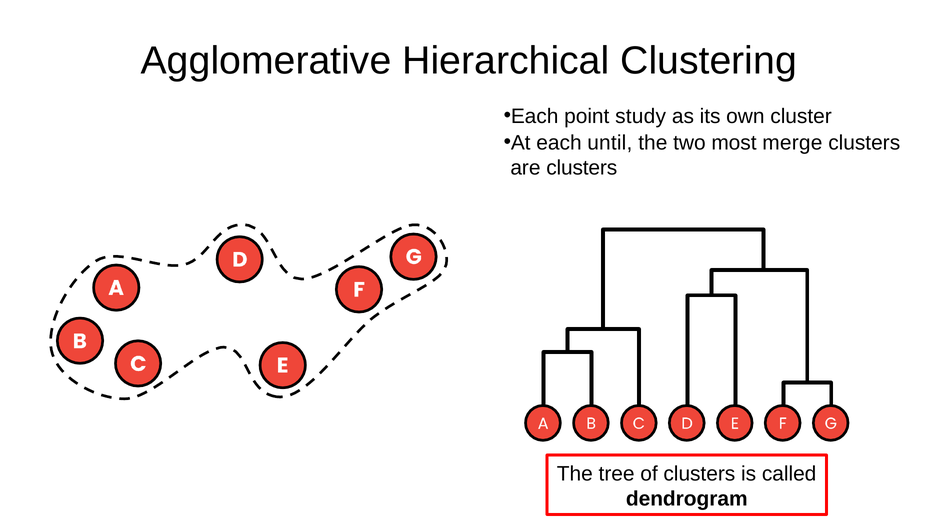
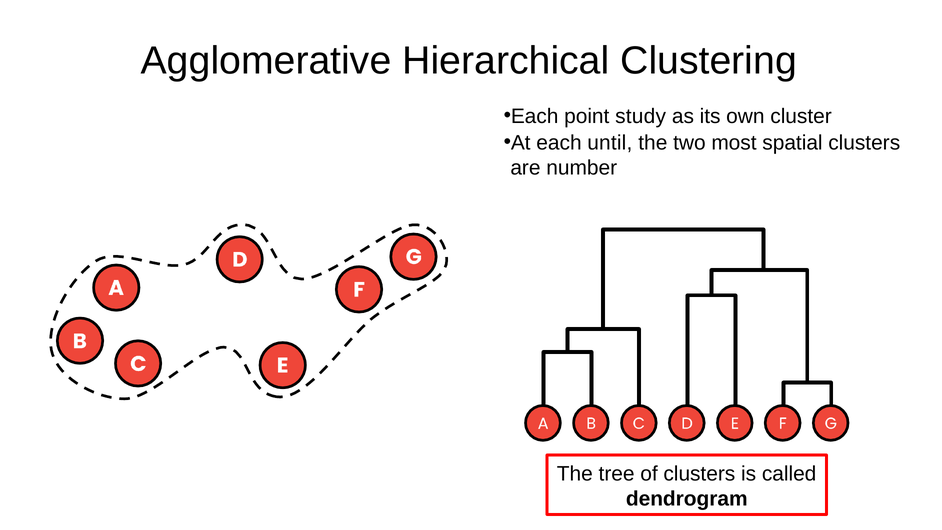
merge: merge -> spatial
are clusters: clusters -> number
